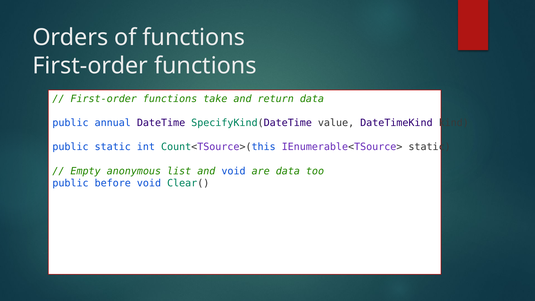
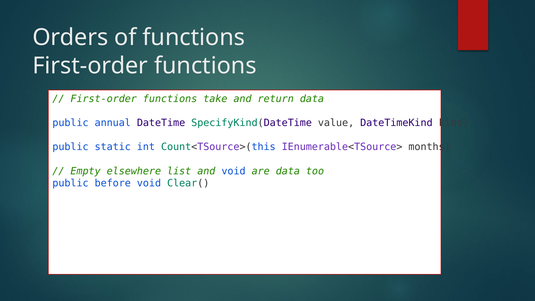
IEnumerable<TSource> static: static -> months
anonymous: anonymous -> elsewhere
